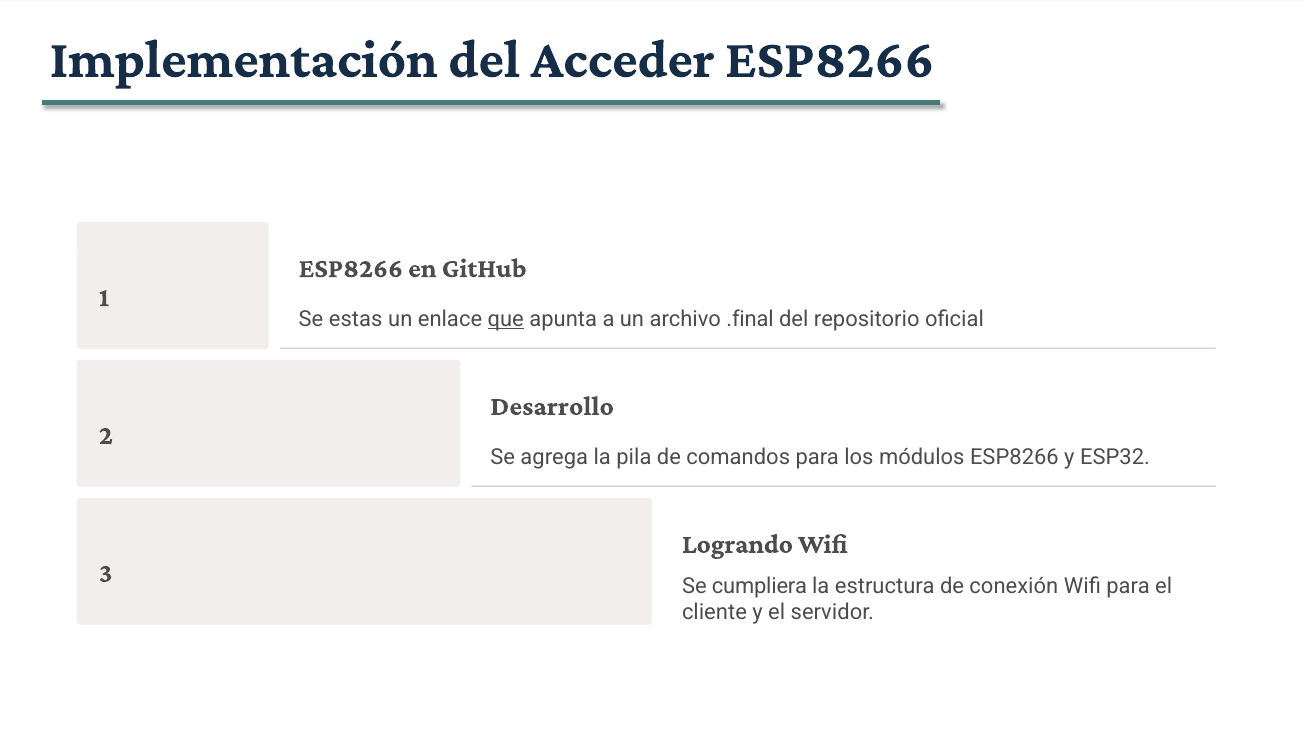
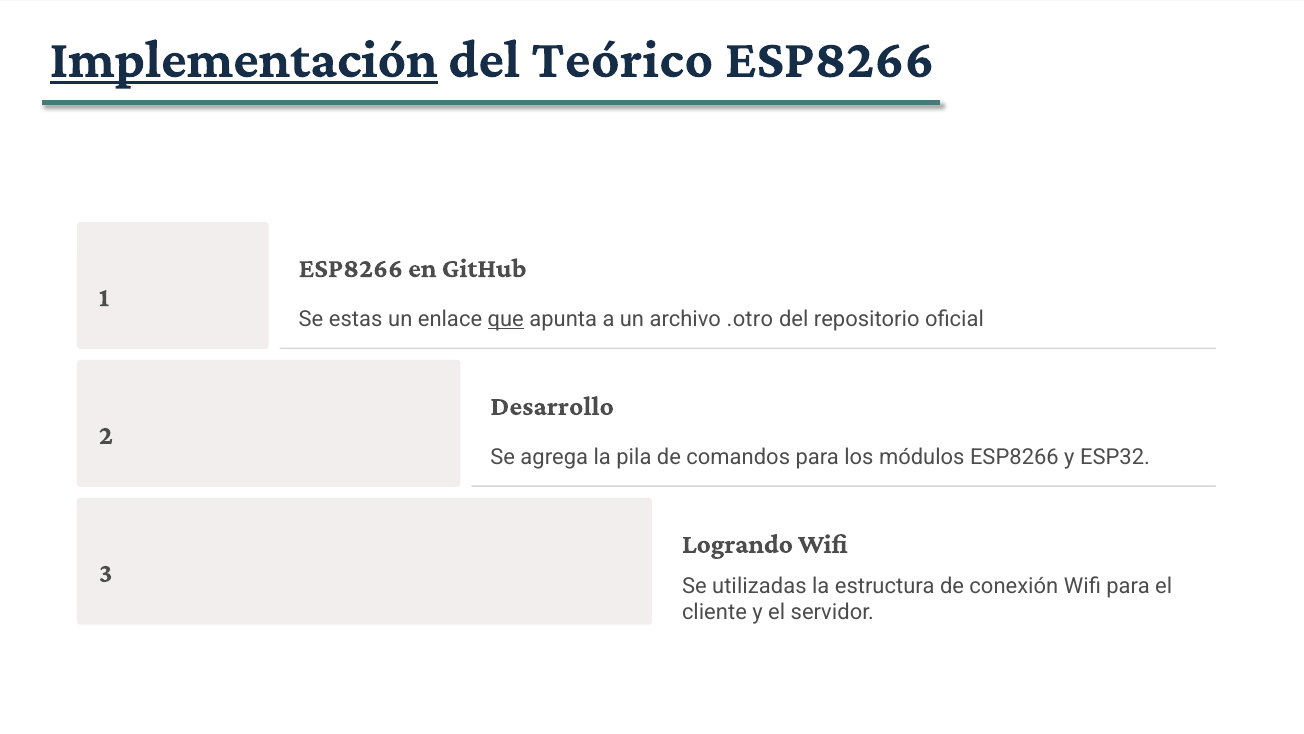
Implementación underline: none -> present
Acceder: Acceder -> Teórico
.final: .final -> .otro
cumpliera: cumpliera -> utilizadas
